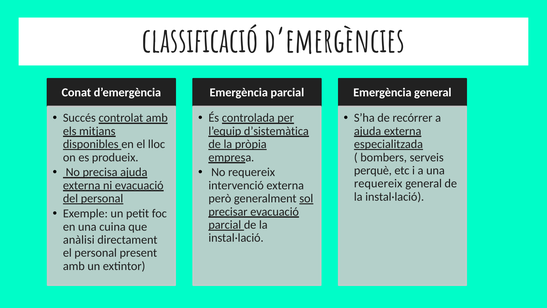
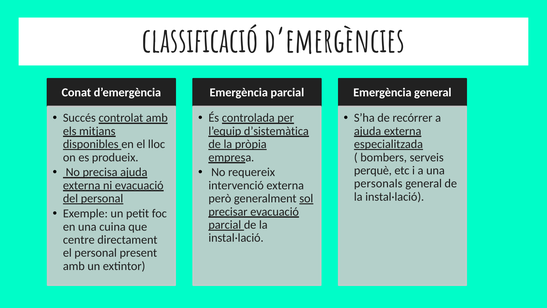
requereix at (378, 183): requereix -> personals
anàlisi: anàlisi -> centre
